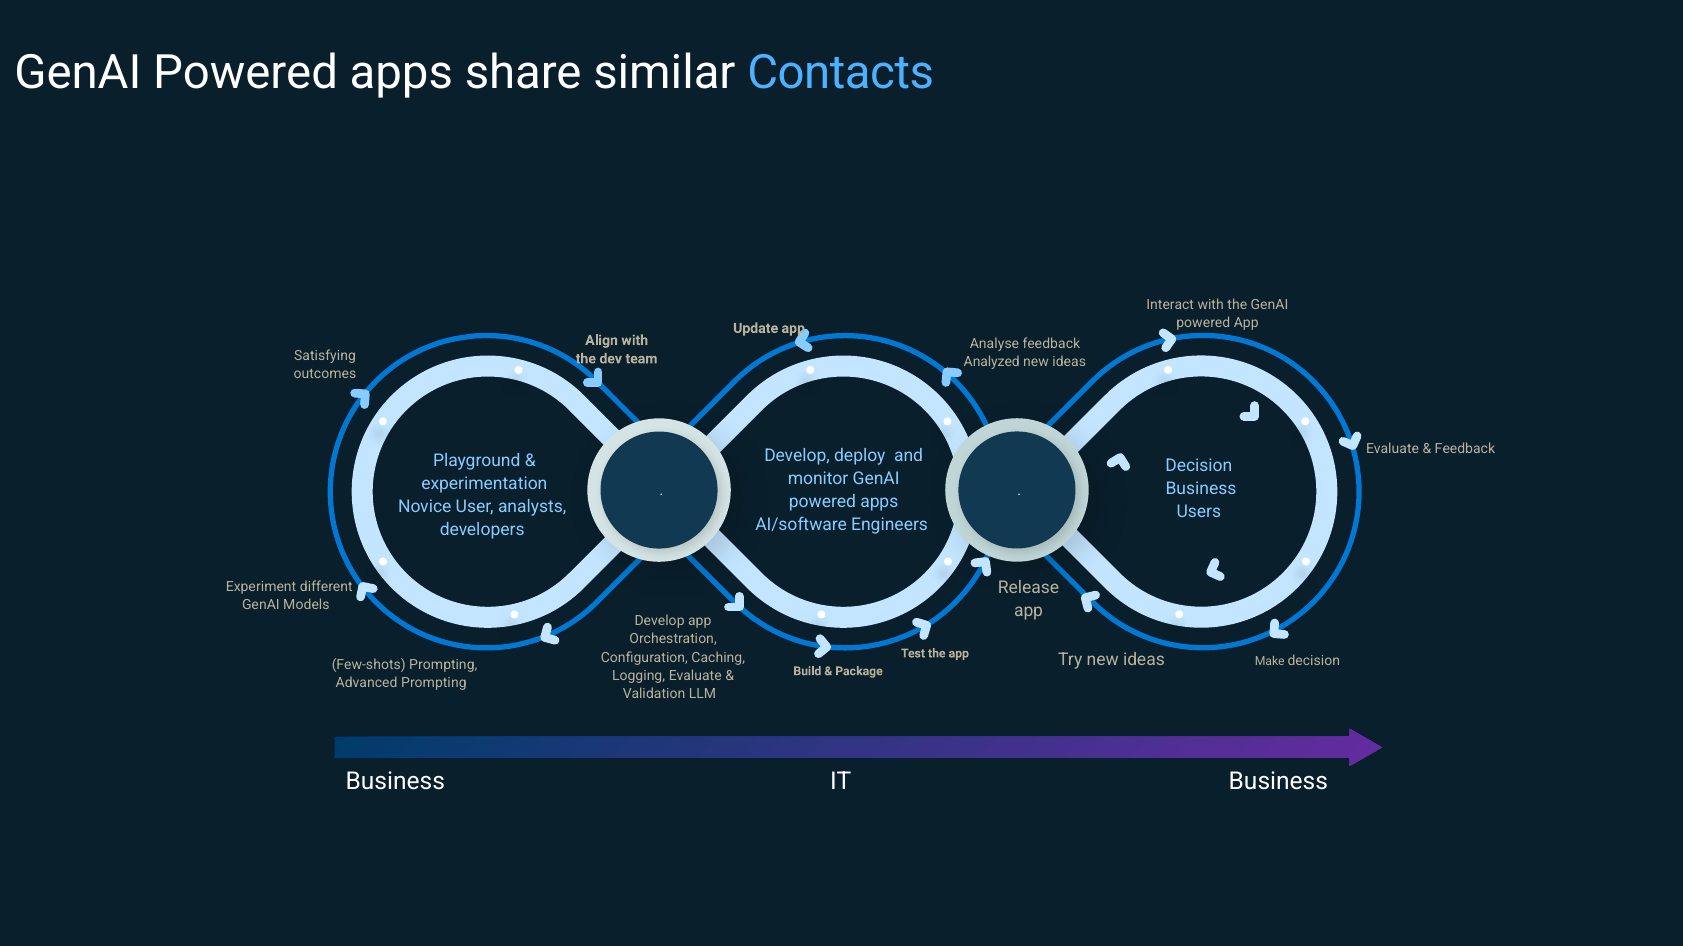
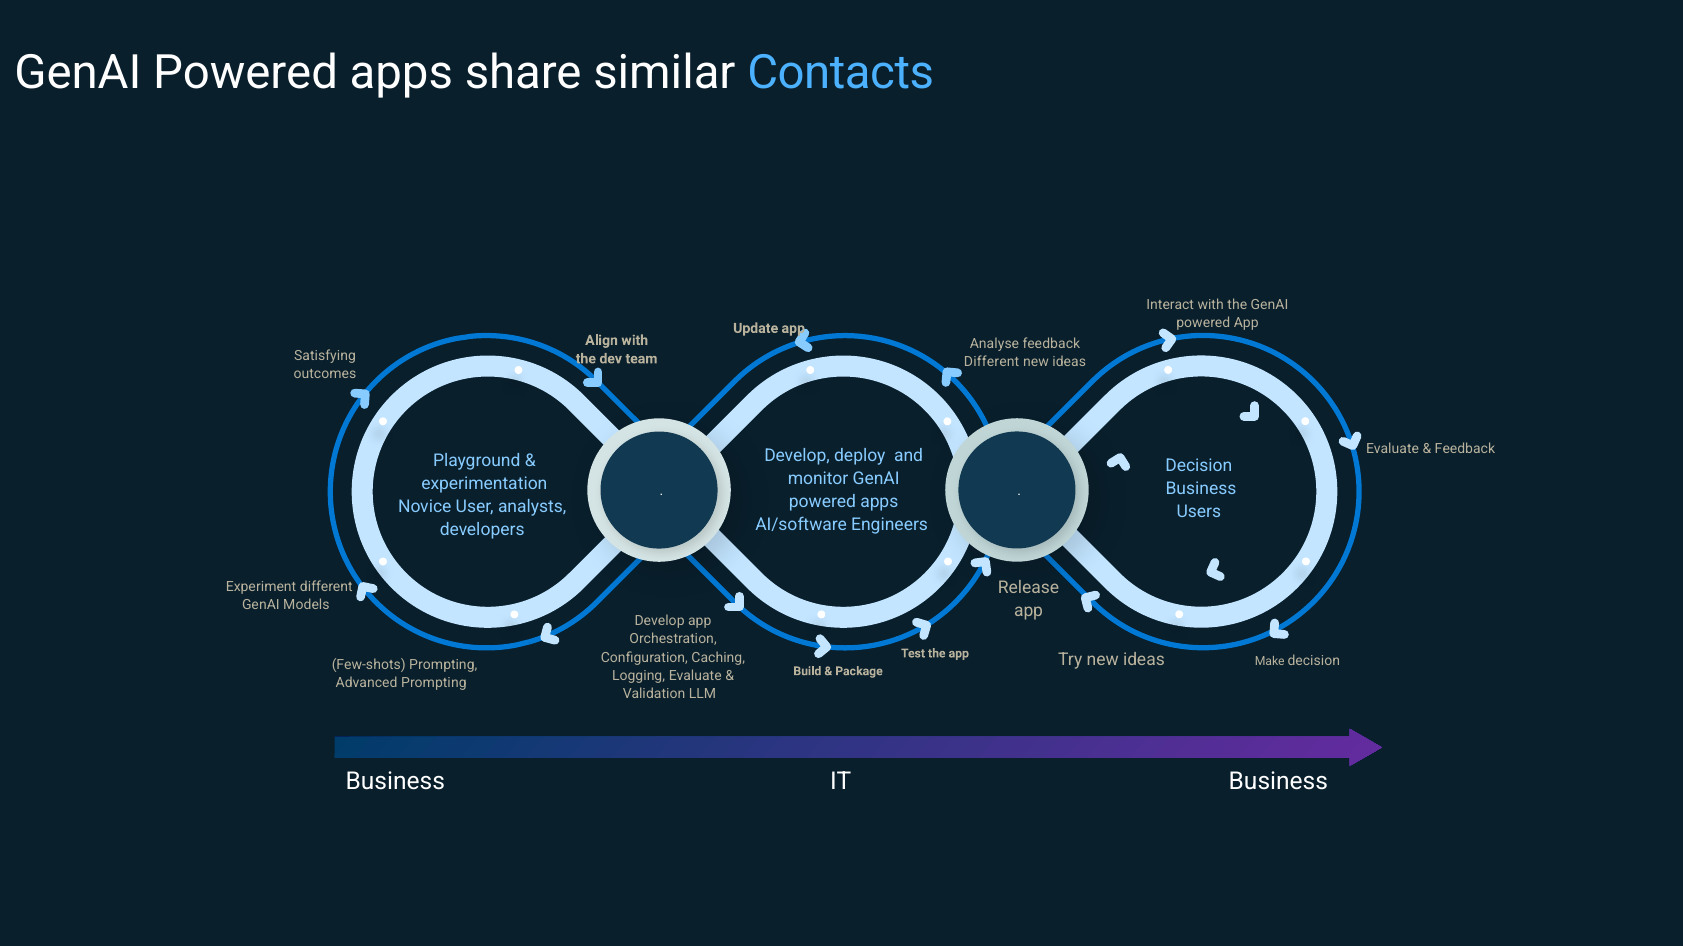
Analyzed at (992, 362): Analyzed -> Different
